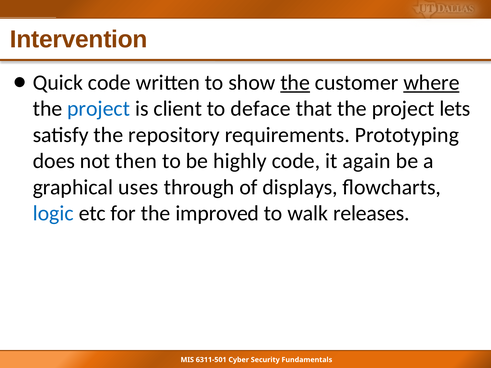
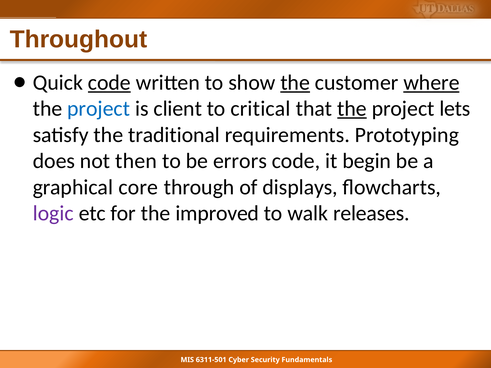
Intervention: Intervention -> Throughout
code at (109, 83) underline: none -> present
deface: deface -> critical
the at (352, 109) underline: none -> present
repository: repository -> traditional
highly: highly -> errors
again: again -> begin
uses: uses -> core
logic colour: blue -> purple
